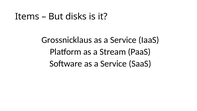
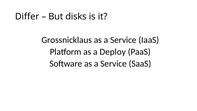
Items: Items -> Differ
Stream: Stream -> Deploy
